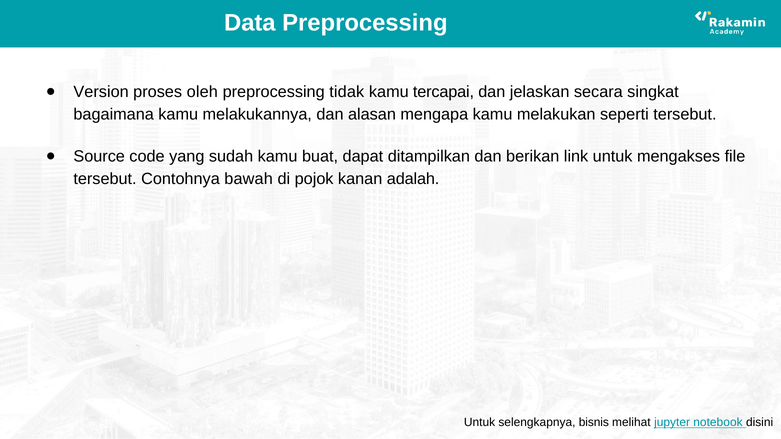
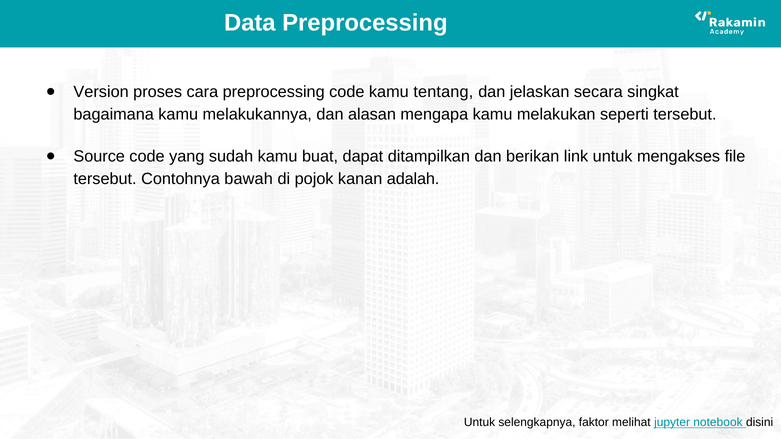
oleh: oleh -> cara
preprocessing tidak: tidak -> code
tercapai: tercapai -> tentang
bisnis: bisnis -> faktor
